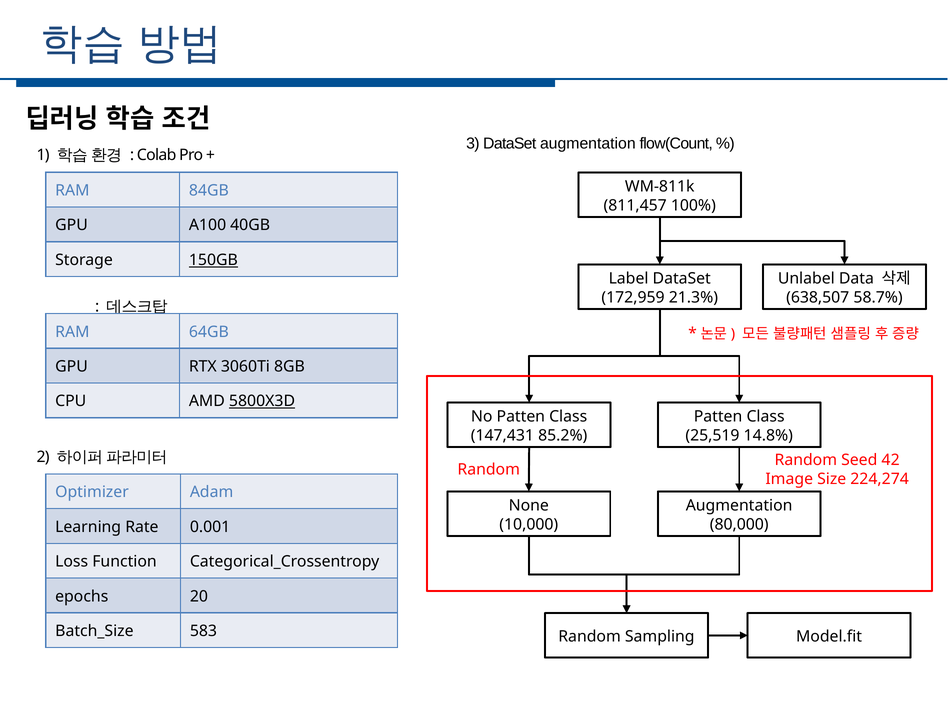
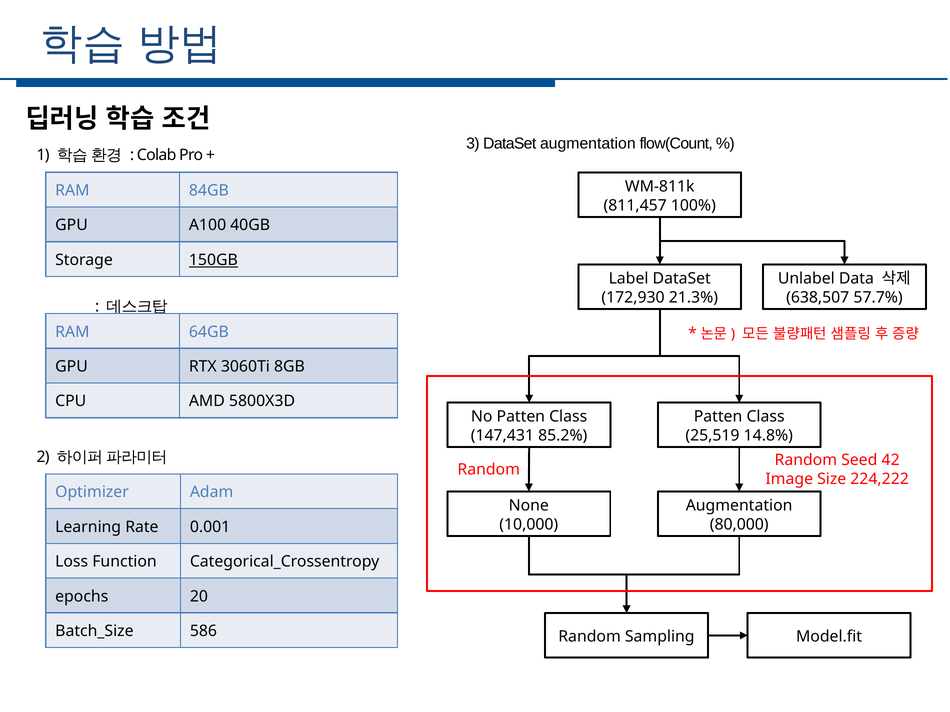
172,959: 172,959 -> 172,930
58.7%: 58.7% -> 57.7%
5800X3D underline: present -> none
224,274: 224,274 -> 224,222
583: 583 -> 586
